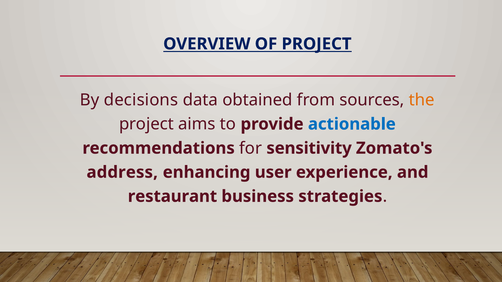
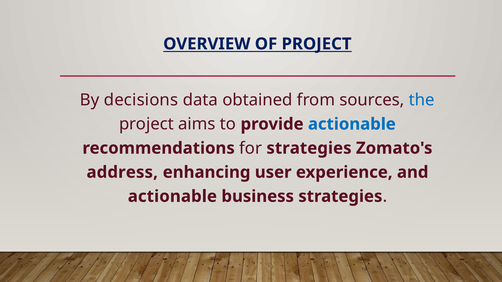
the colour: orange -> blue
for sensitivity: sensitivity -> strategies
restaurant at (172, 197): restaurant -> actionable
